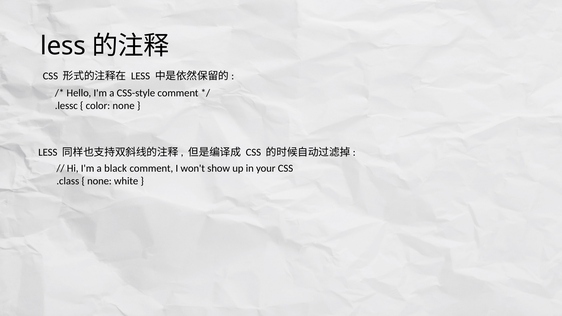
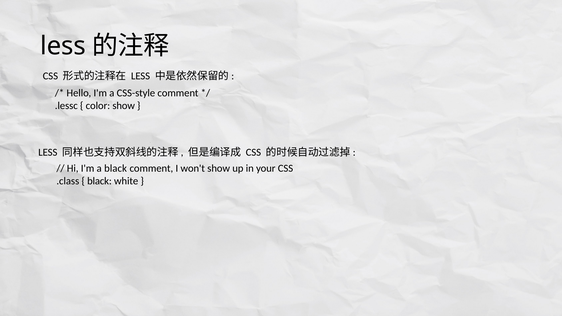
color none: none -> show
none at (99, 181): none -> black
